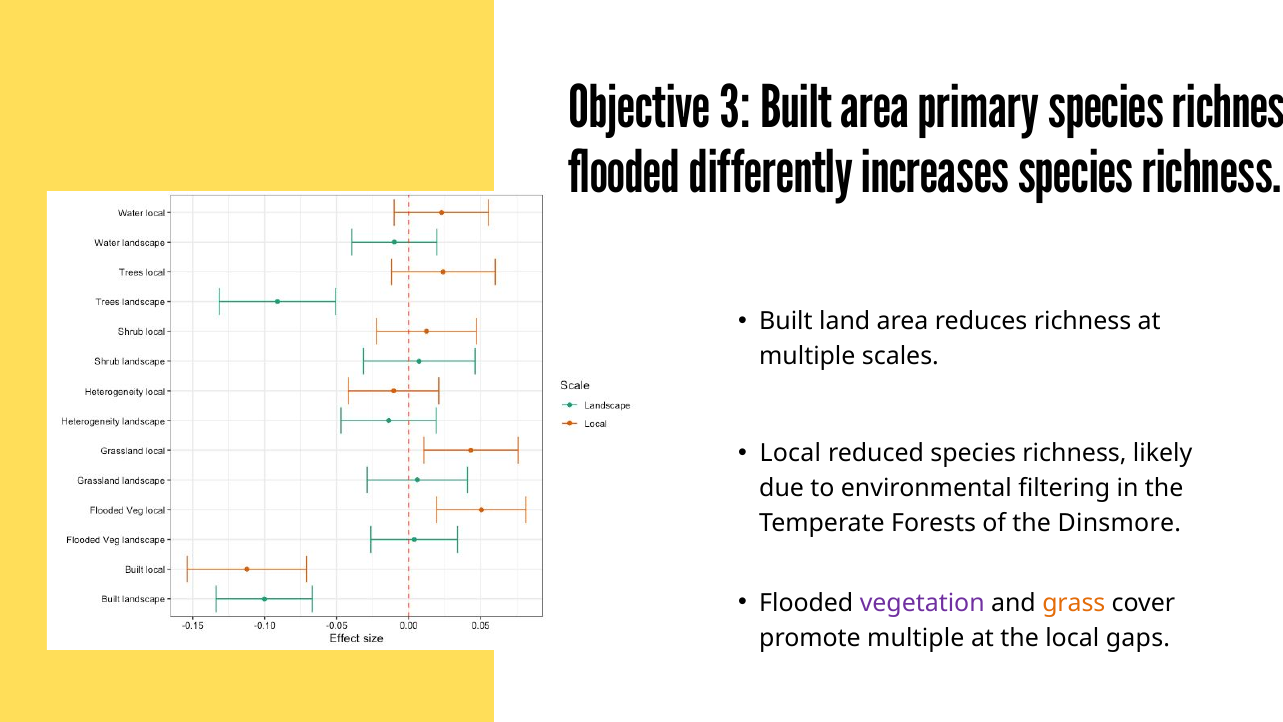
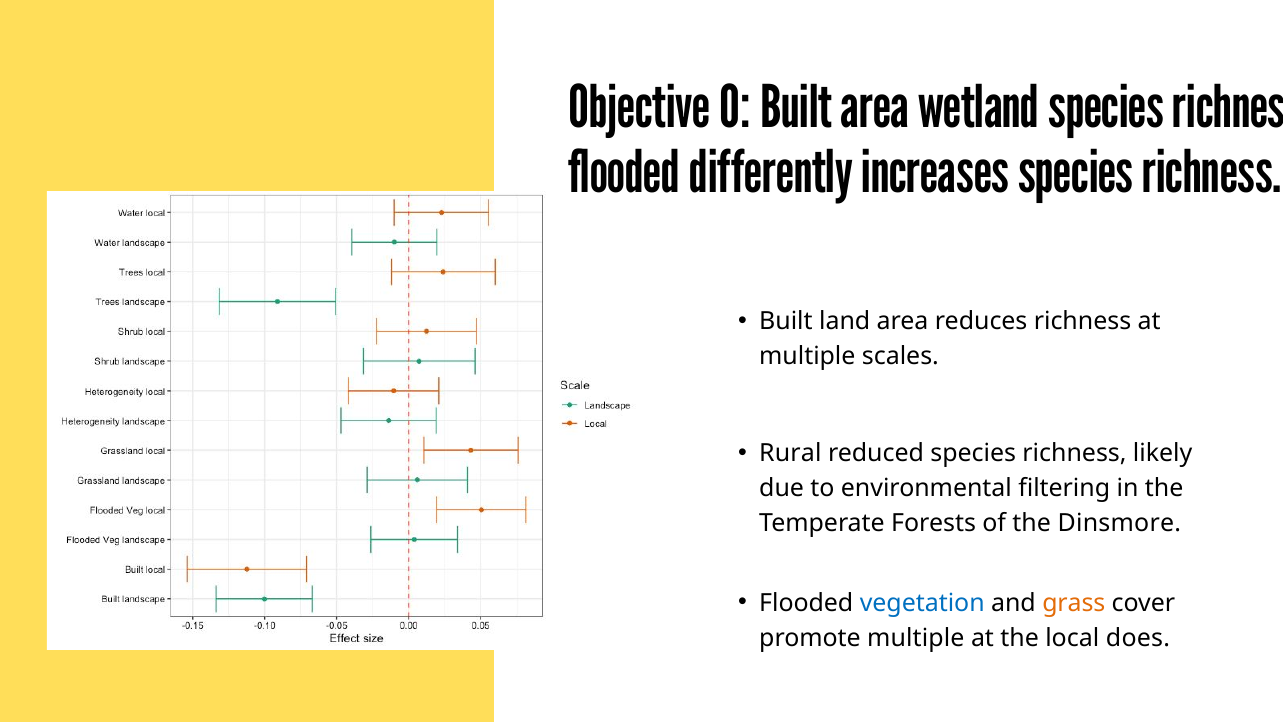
3: 3 -> 0
primary: primary -> wetland
Local at (790, 453): Local -> Rural
vegetation colour: purple -> blue
gaps: gaps -> does
